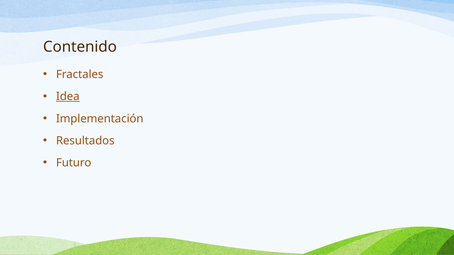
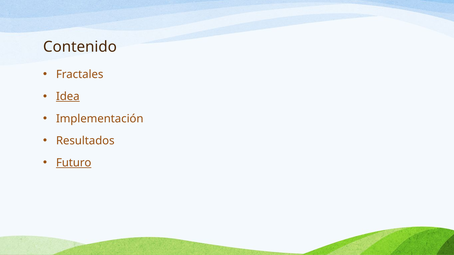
Futuro underline: none -> present
